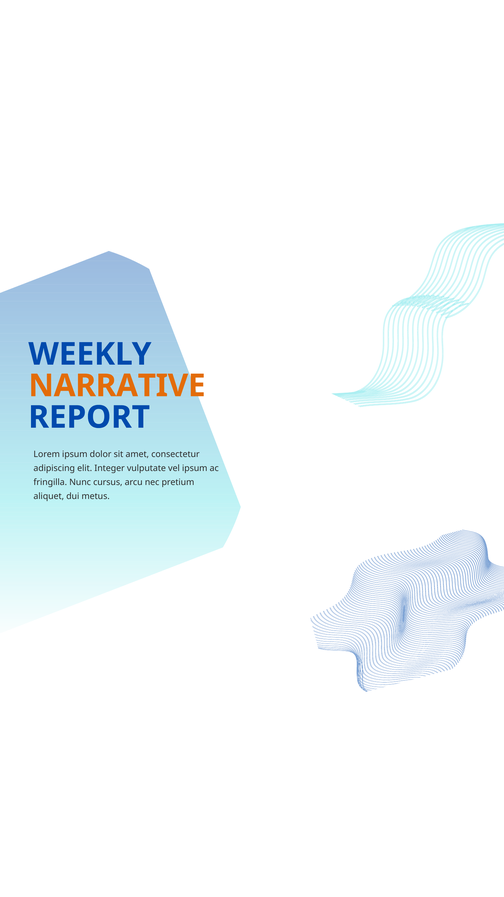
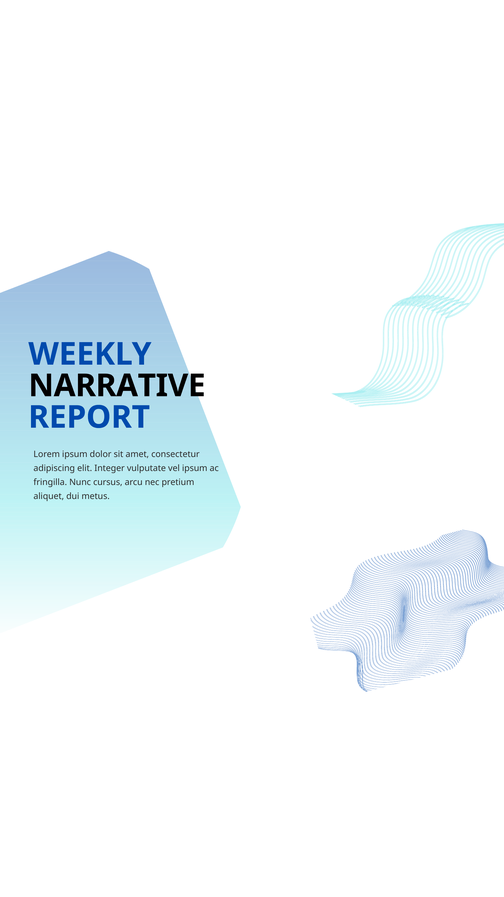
NARRATIVE colour: orange -> black
